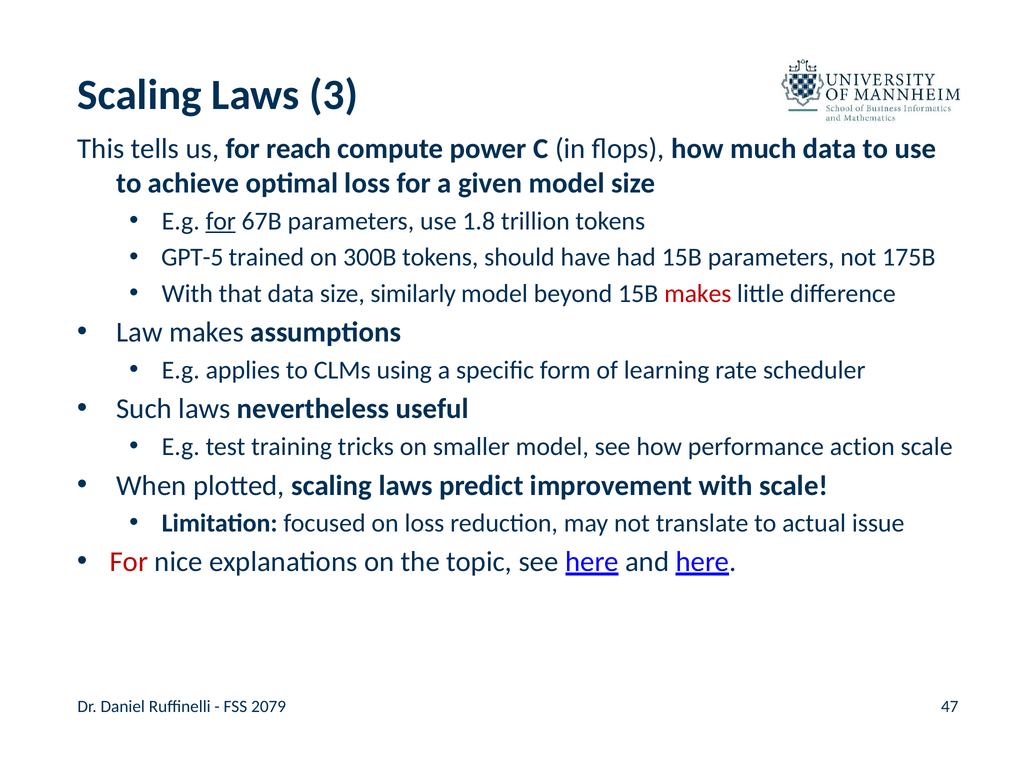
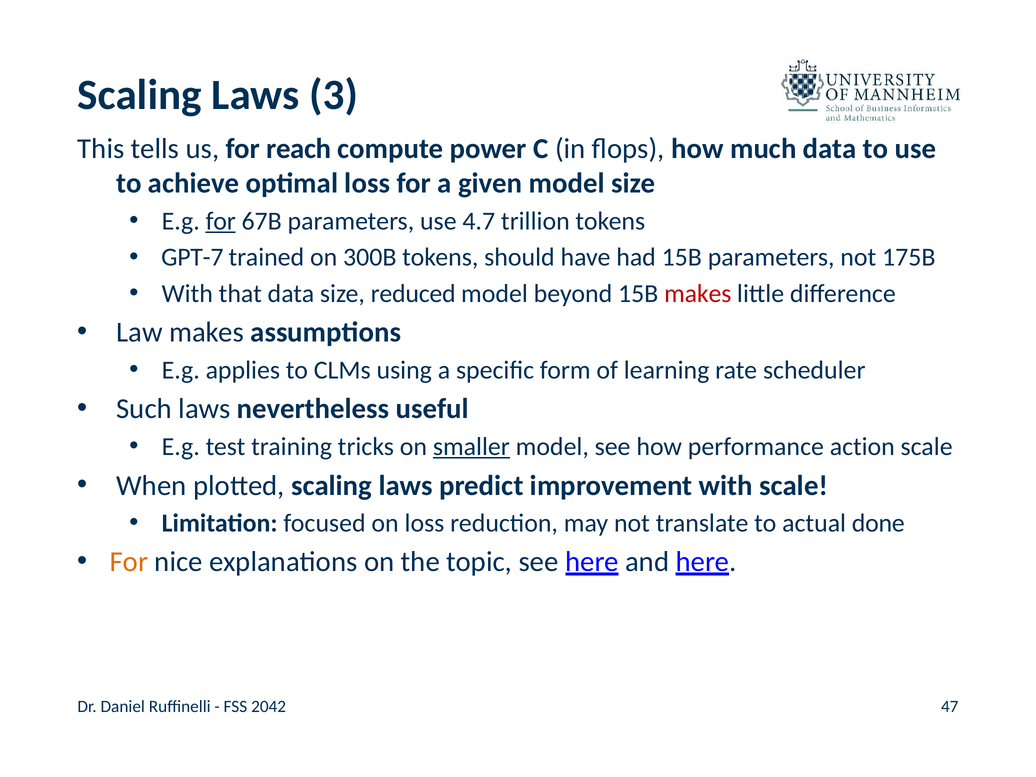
1.8: 1.8 -> 4.7
GPT-5: GPT-5 -> GPT-7
similarly: similarly -> reduced
smaller underline: none -> present
issue: issue -> done
For at (129, 562) colour: red -> orange
2079: 2079 -> 2042
